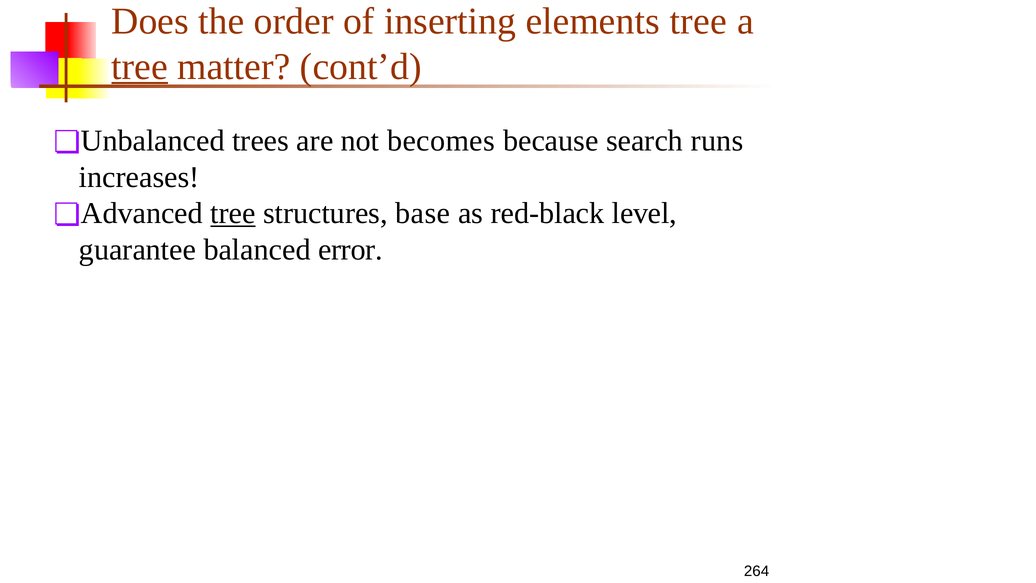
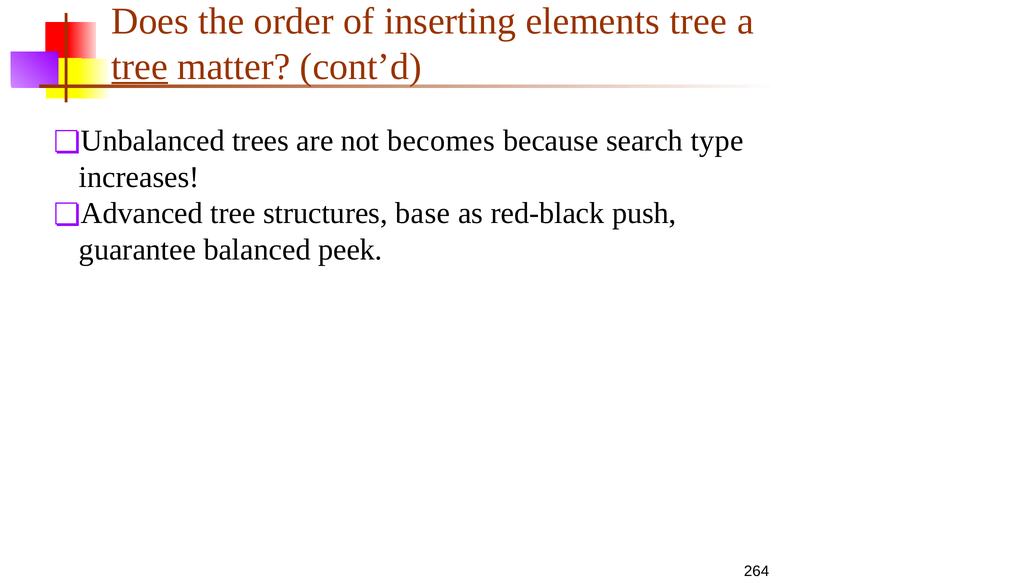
runs: runs -> type
tree at (233, 213) underline: present -> none
level: level -> push
error: error -> peek
